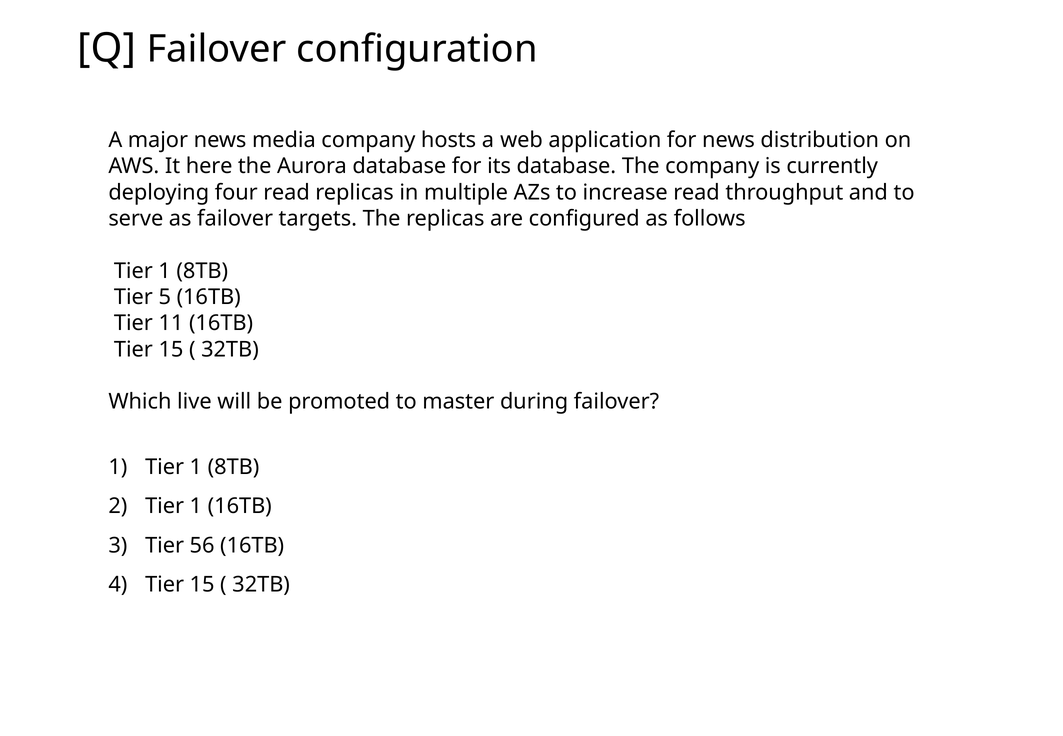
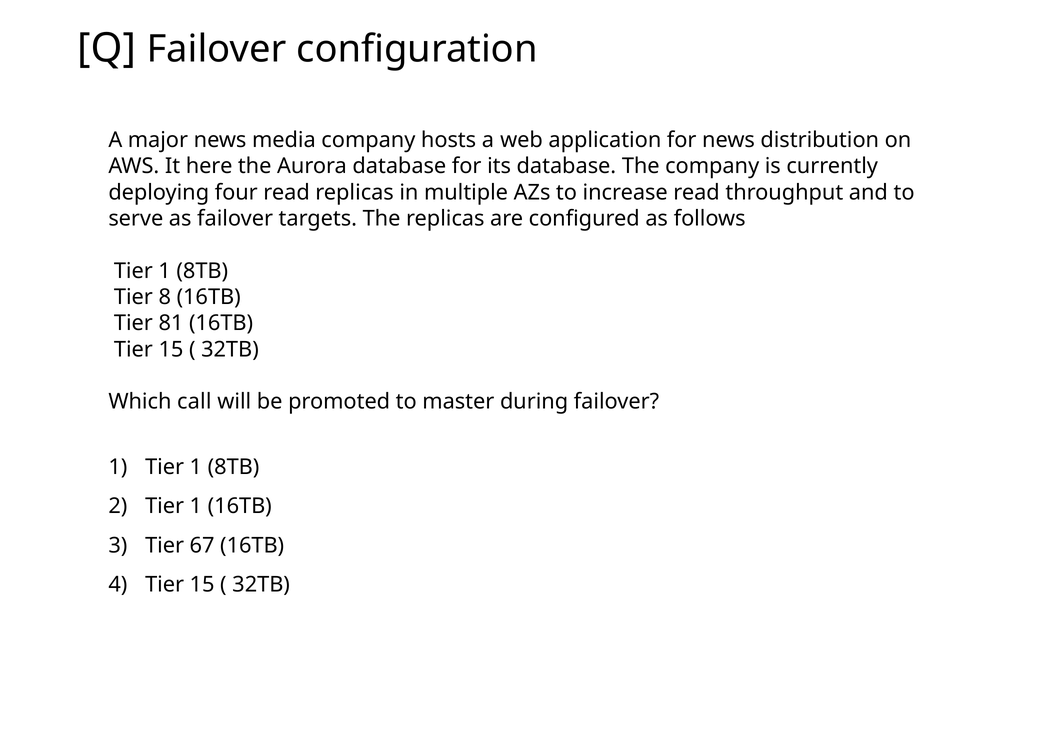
5: 5 -> 8
11: 11 -> 81
live: live -> call
56: 56 -> 67
